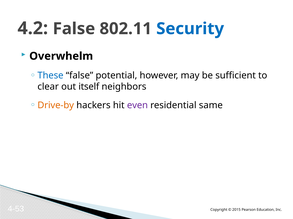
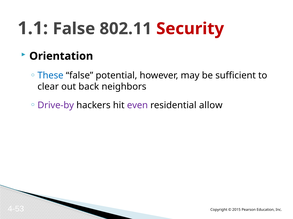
4.2: 4.2 -> 1.1
Security colour: blue -> red
Overwhelm: Overwhelm -> Orientation
itself: itself -> back
Drive-by colour: orange -> purple
same: same -> allow
